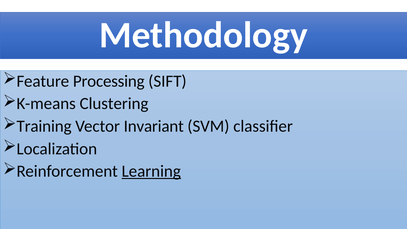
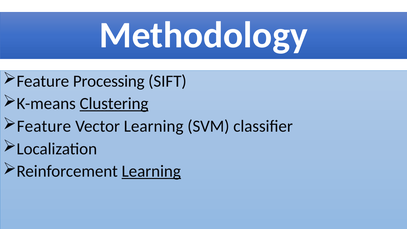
Clustering underline: none -> present
Training at (44, 126): Training -> Feature
Vector Invariant: Invariant -> Learning
